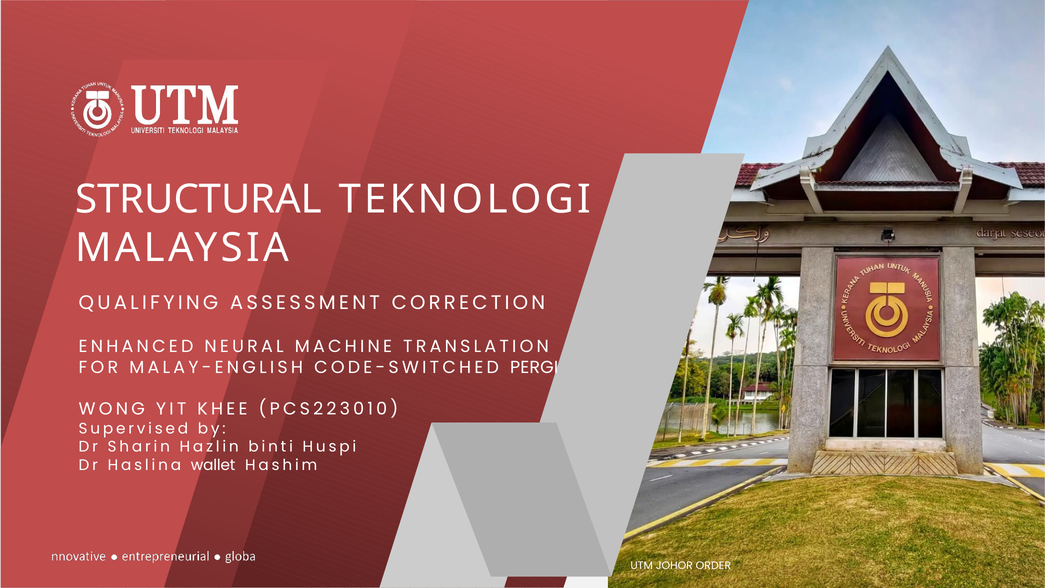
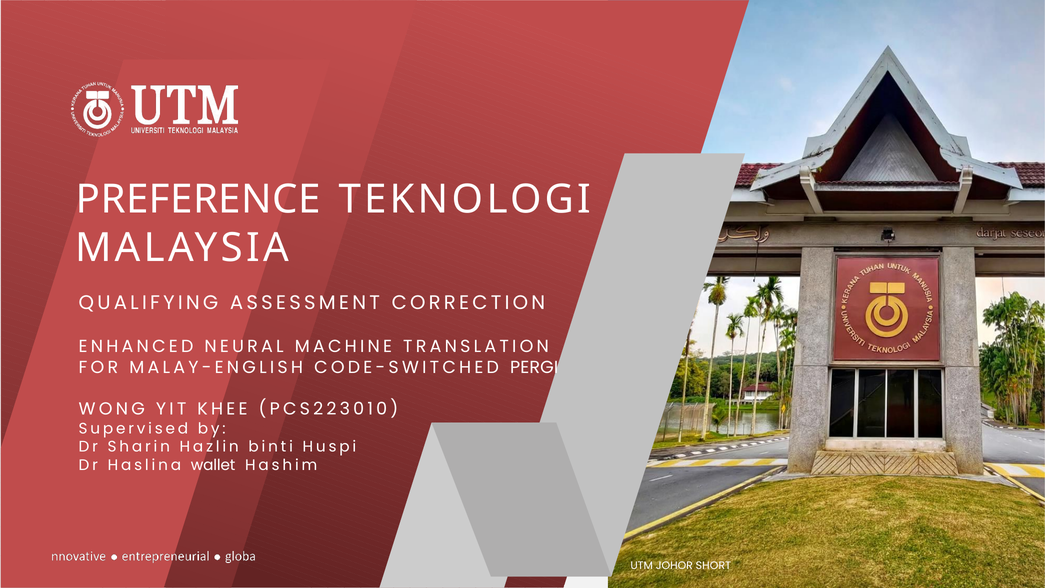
STRUCTURAL: STRUCTURAL -> PREFERENCE
ORDER: ORDER -> SHORT
